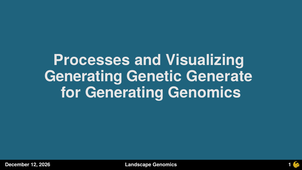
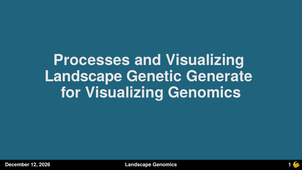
Generating at (83, 76): Generating -> Landscape
for Generating: Generating -> Visualizing
